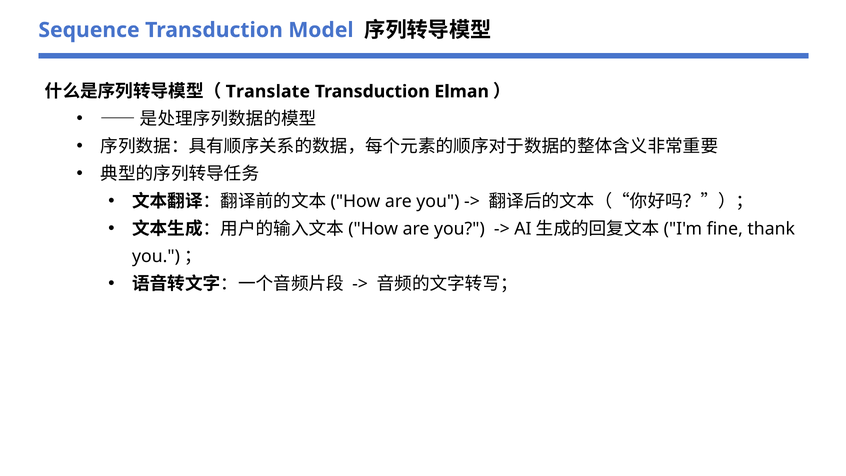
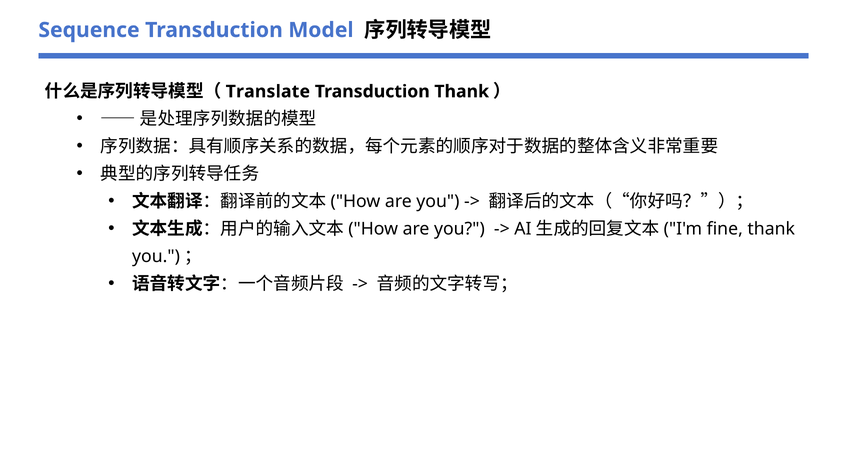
Transduction Elman: Elman -> Thank
